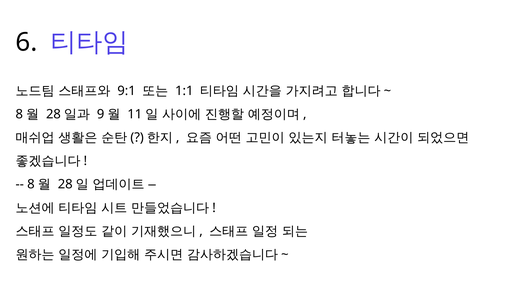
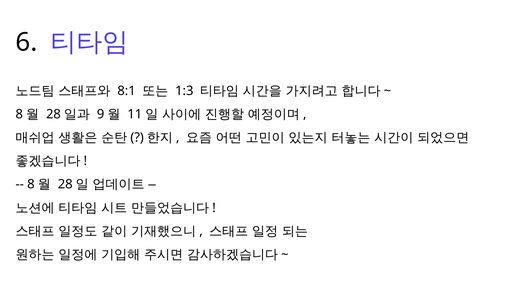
9:1: 9:1 -> 8:1
1:1: 1:1 -> 1:3
